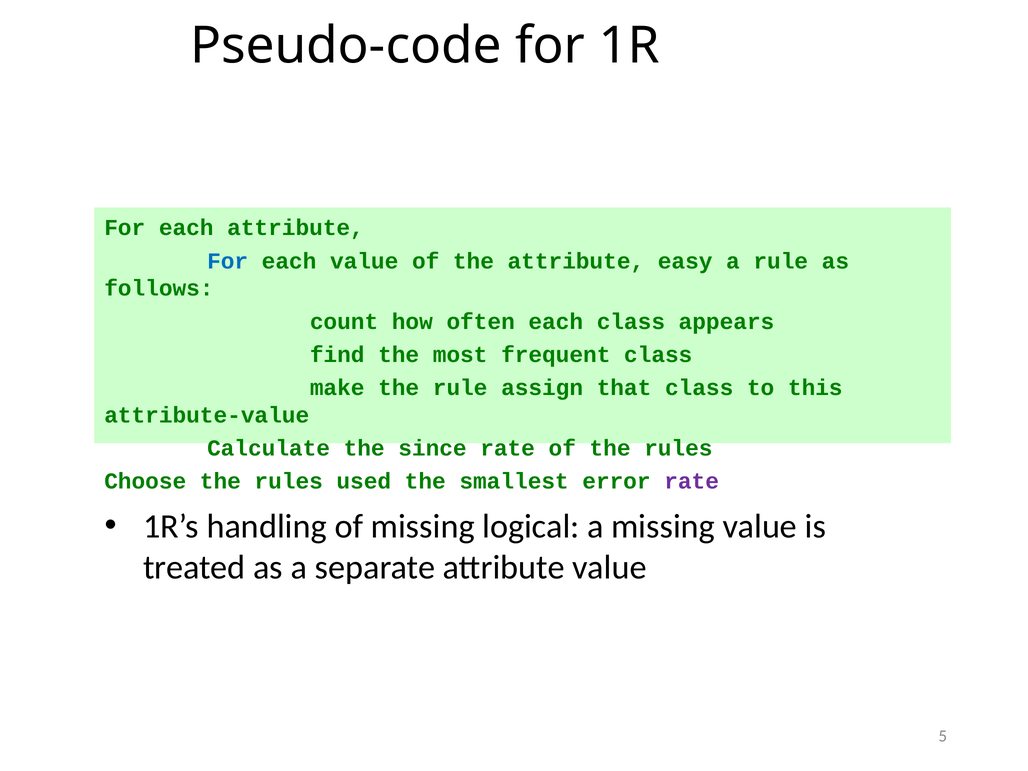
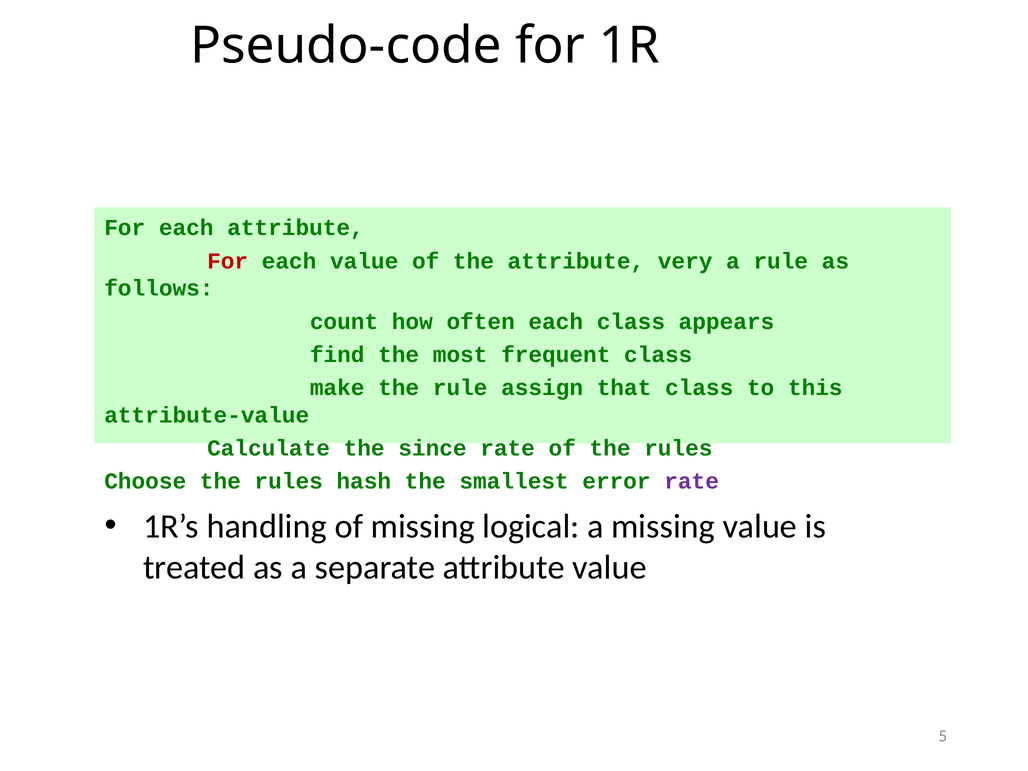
For at (228, 261) colour: blue -> red
easy: easy -> very
used: used -> hash
